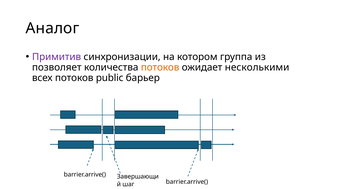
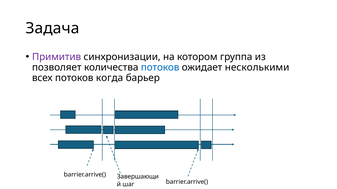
Аналог: Аналог -> Задача
потоков at (160, 68) colour: orange -> blue
public: public -> когда
